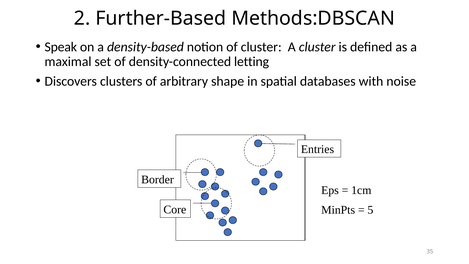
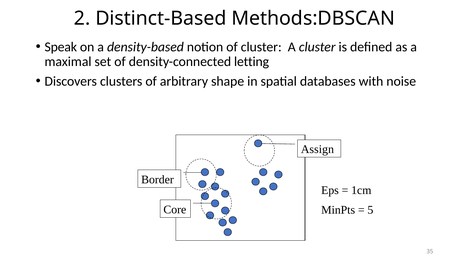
Further-Based: Further-Based -> Distinct-Based
Entries: Entries -> Assign
